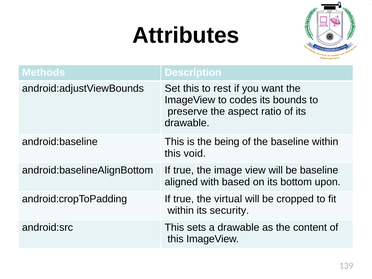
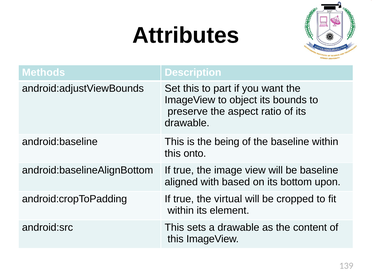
rest: rest -> part
codes: codes -> object
void: void -> onto
security: security -> element
